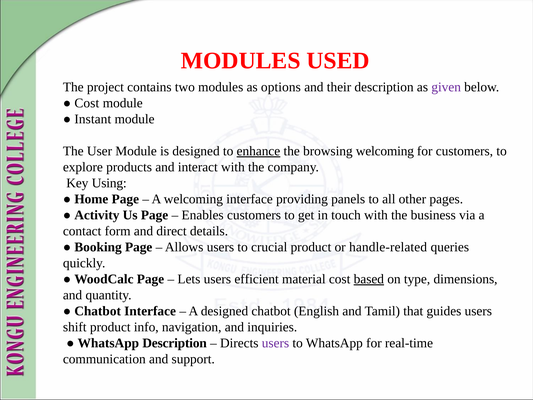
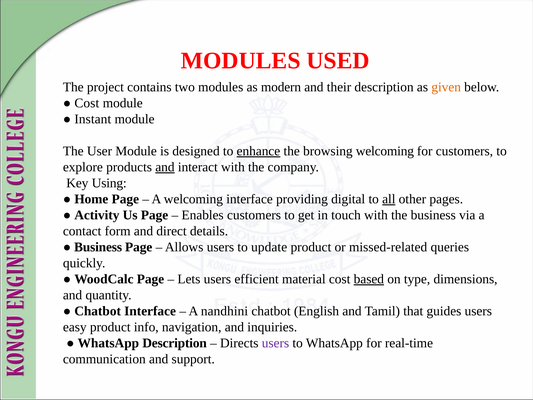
options: options -> modern
given colour: purple -> orange
and at (165, 167) underline: none -> present
panels: panels -> digital
all underline: none -> present
Booking at (98, 247): Booking -> Business
crucial: crucial -> update
handle-related: handle-related -> missed-related
A designed: designed -> nandhini
shift: shift -> easy
